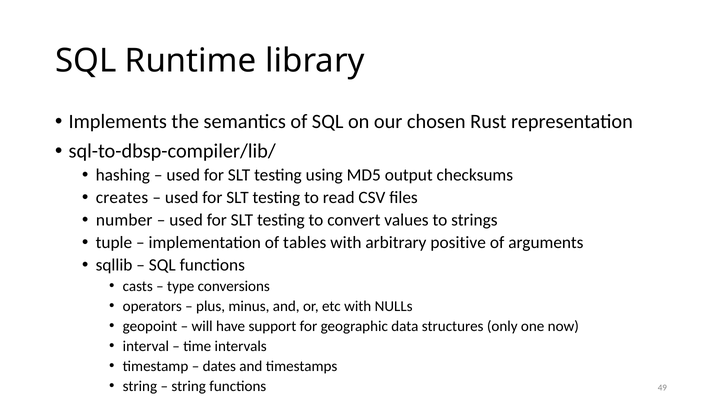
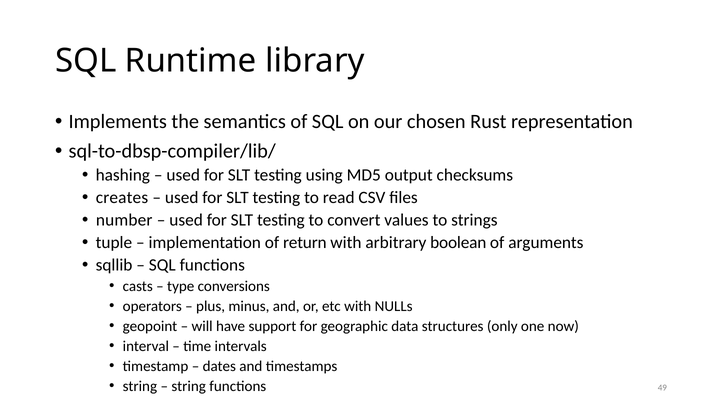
tables: tables -> return
positive: positive -> boolean
